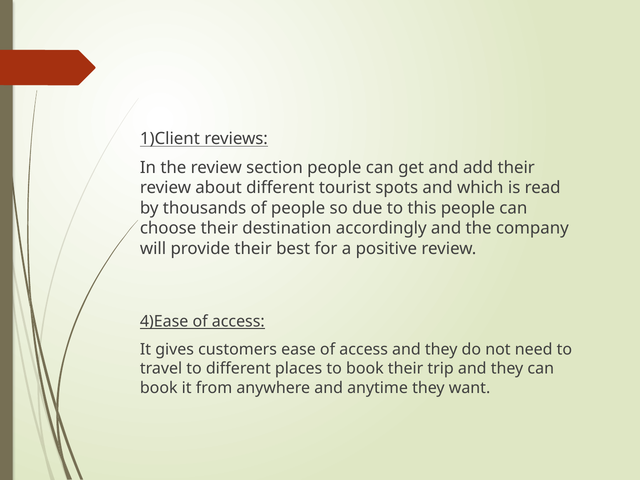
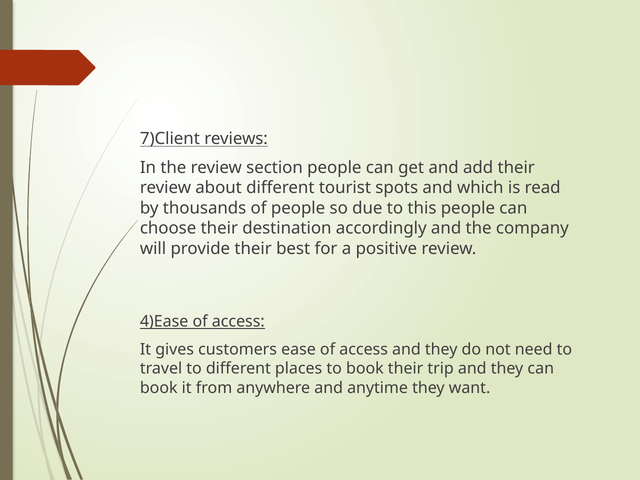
1)Client: 1)Client -> 7)Client
